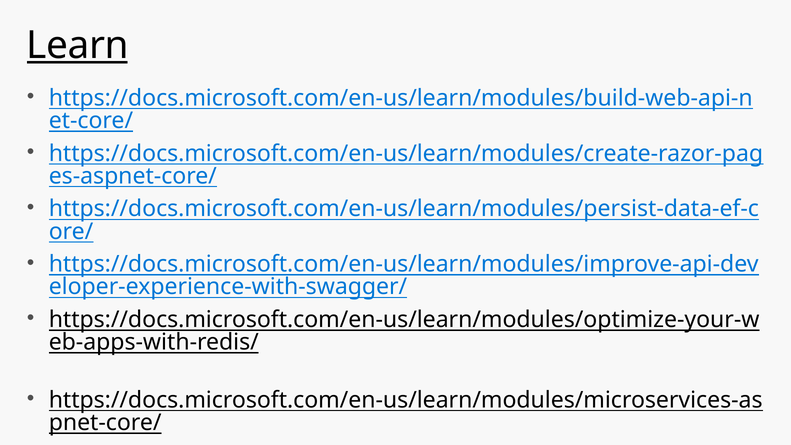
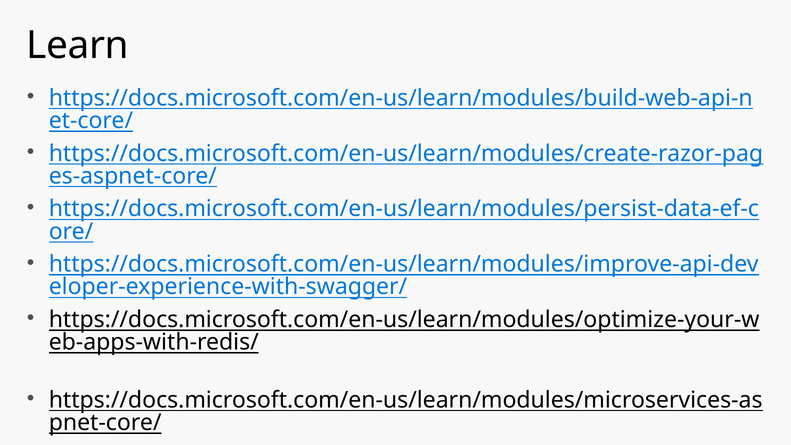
Learn underline: present -> none
